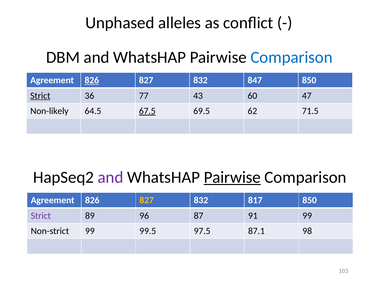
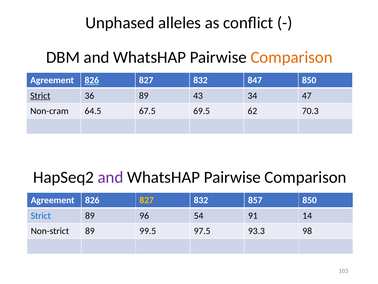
Comparison at (292, 57) colour: blue -> orange
36 77: 77 -> 89
60: 60 -> 34
Non-likely: Non-likely -> Non-cram
67.5 underline: present -> none
71.5: 71.5 -> 70.3
Pairwise at (232, 177) underline: present -> none
817: 817 -> 857
Strict at (41, 215) colour: purple -> blue
87: 87 -> 54
91 99: 99 -> 14
Non-strict 99: 99 -> 89
87.1: 87.1 -> 93.3
